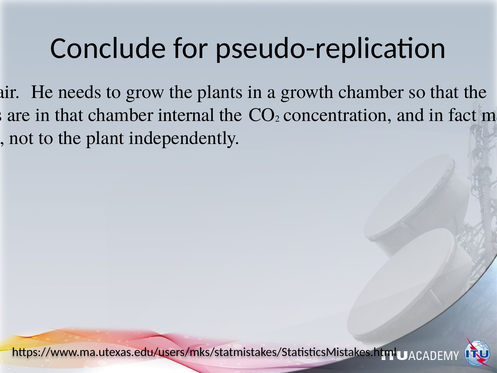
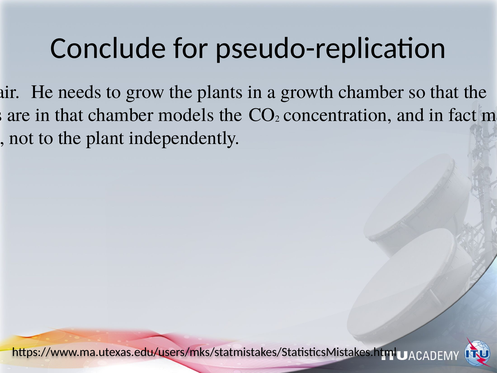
internal: internal -> models
